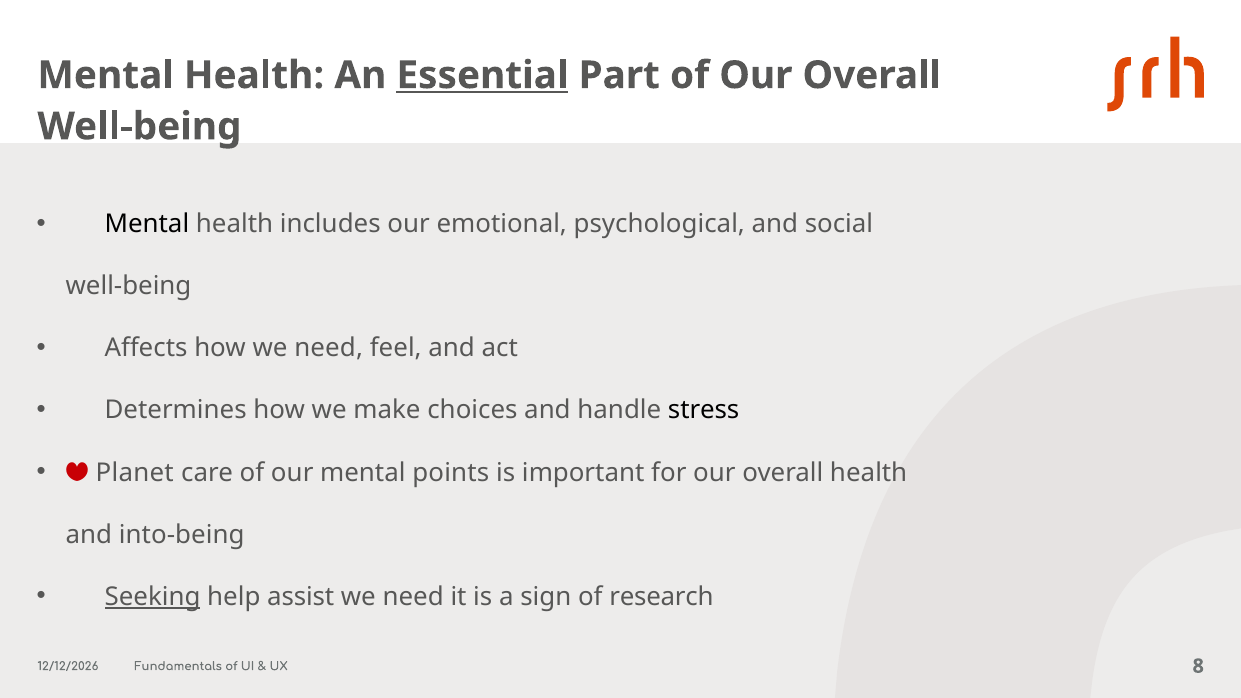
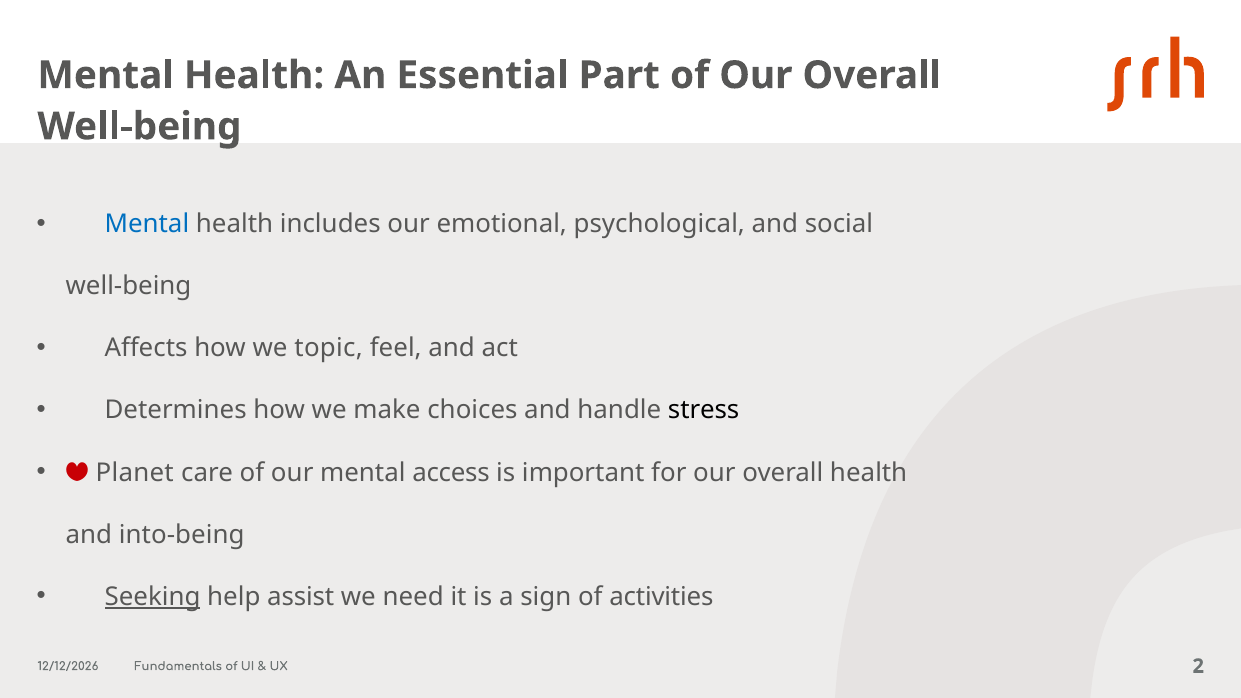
Essential underline: present -> none
Mental at (147, 224) colour: black -> blue
how we need: need -> topic
points: points -> access
research: research -> activities
8: 8 -> 2
